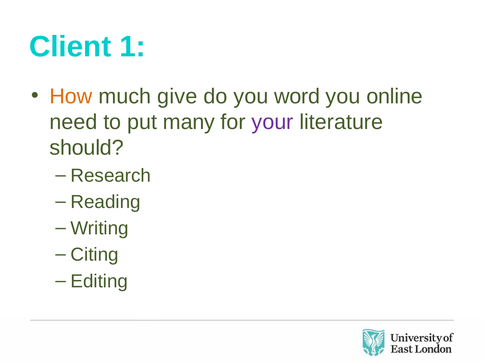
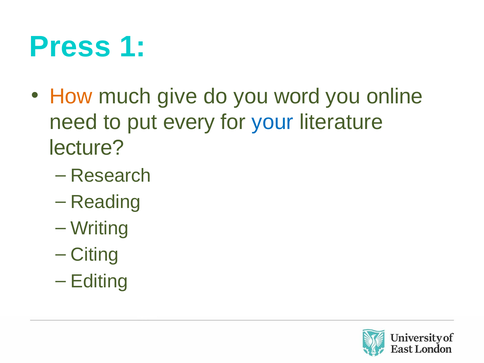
Client: Client -> Press
many: many -> every
your colour: purple -> blue
should: should -> lecture
